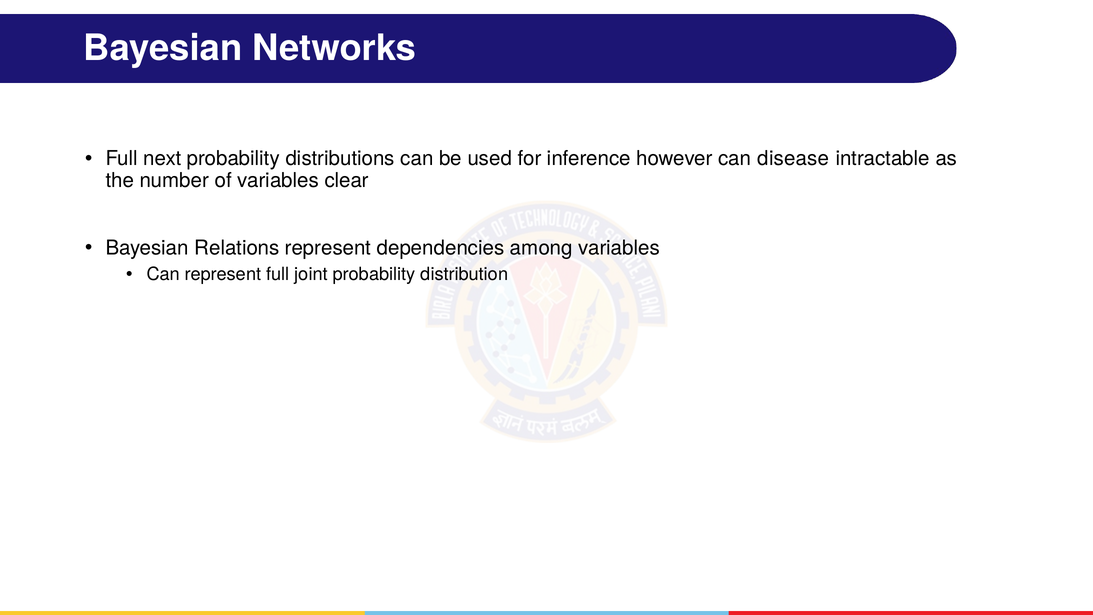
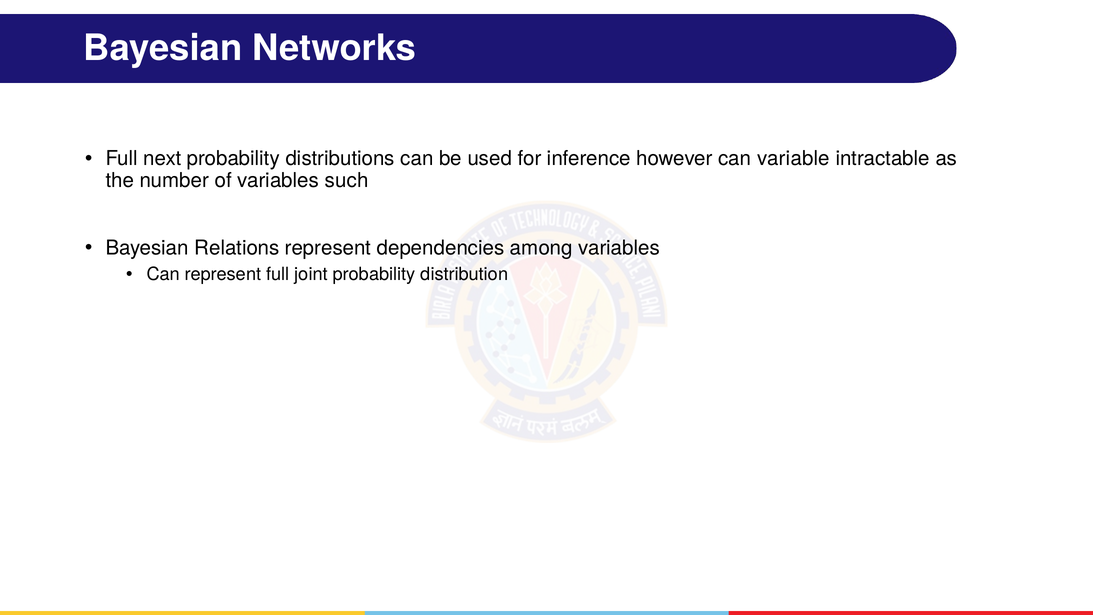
disease: disease -> variable
clear: clear -> such
